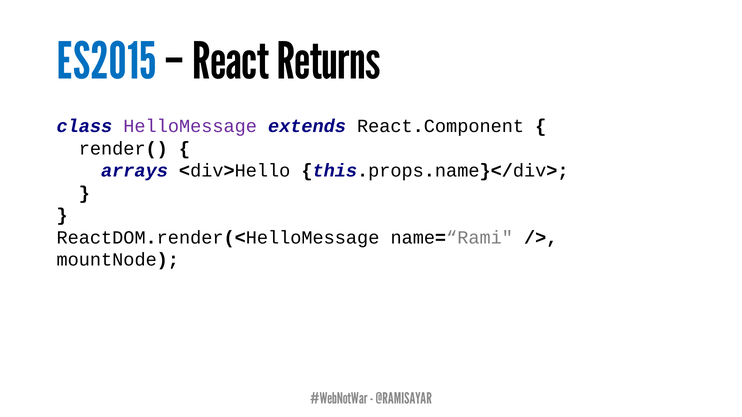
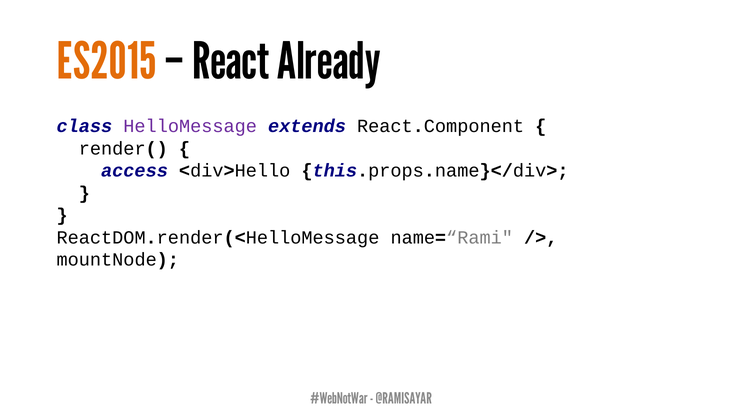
ES2015 colour: blue -> orange
Returns: Returns -> Already
arrays: arrays -> access
